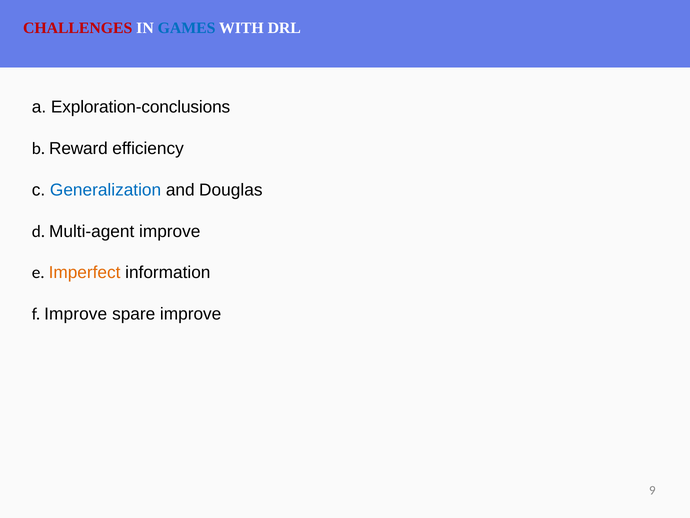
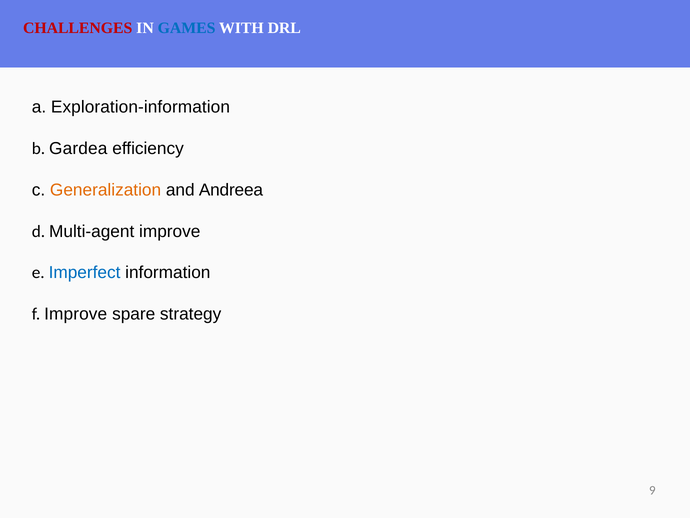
Exploration-conclusions: Exploration-conclusions -> Exploration-information
Reward: Reward -> Gardea
Generalization colour: blue -> orange
Douglas: Douglas -> Andreea
Imperfect colour: orange -> blue
spare improve: improve -> strategy
